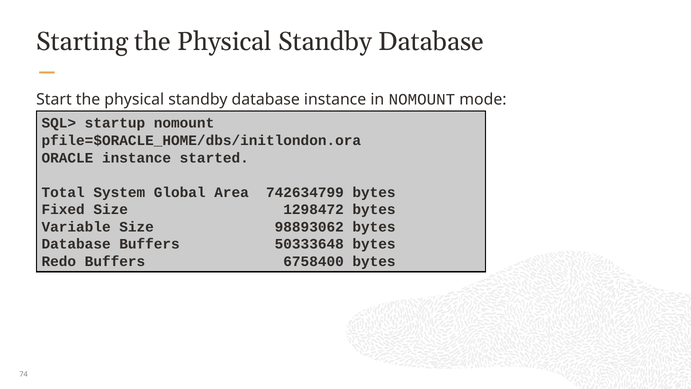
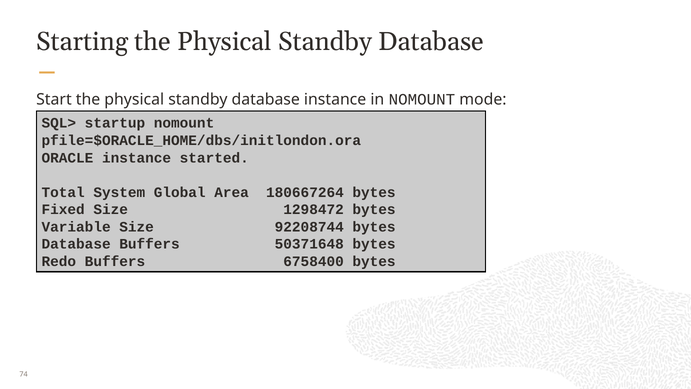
742634799: 742634799 -> 180667264
98893062: 98893062 -> 92208744
50333648: 50333648 -> 50371648
